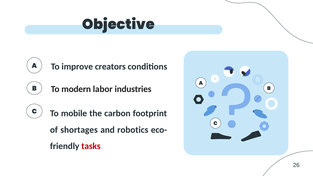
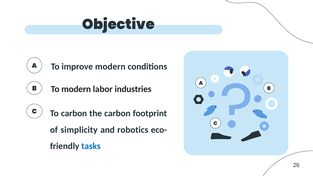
improve creators: creators -> modern
To mobile: mobile -> carbon
shortages: shortages -> simplicity
tasks colour: red -> blue
